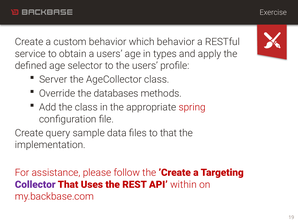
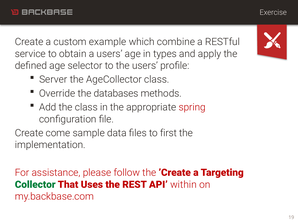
custom behavior: behavior -> example
which behavior: behavior -> combine
query: query -> come
to that: that -> first
Collector colour: purple -> green
